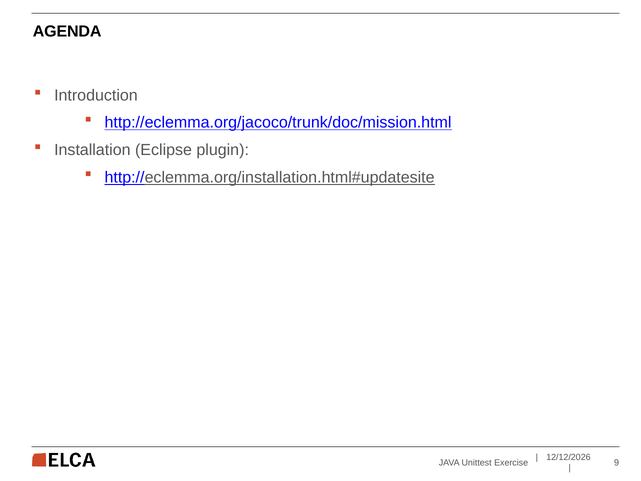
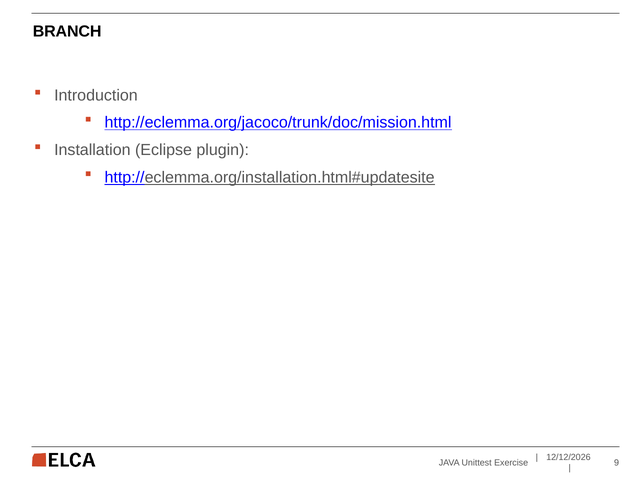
AGENDA: AGENDA -> BRANCH
